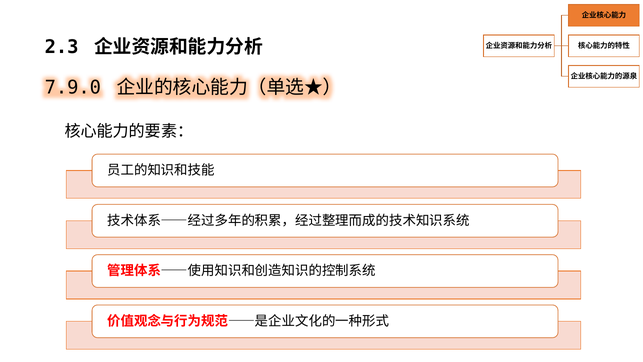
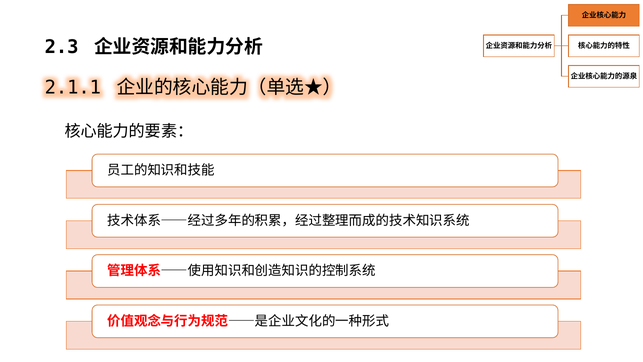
7.9.0: 7.9.0 -> 2.1.1
